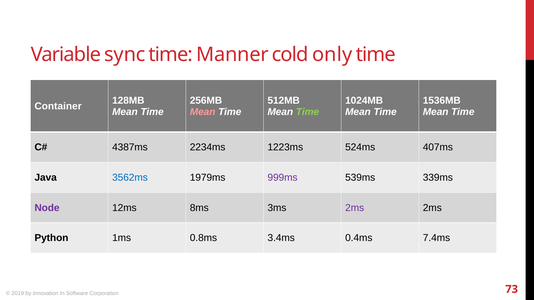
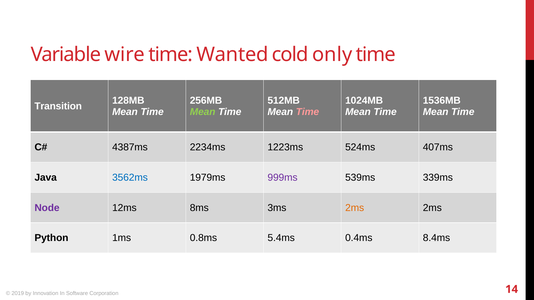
sync: sync -> wire
Manner: Manner -> Wanted
Container: Container -> Transition
Mean at (203, 112) colour: pink -> light green
Time at (307, 112) colour: light green -> pink
2ms at (355, 208) colour: purple -> orange
3.4ms: 3.4ms -> 5.4ms
7.4ms: 7.4ms -> 8.4ms
73: 73 -> 14
